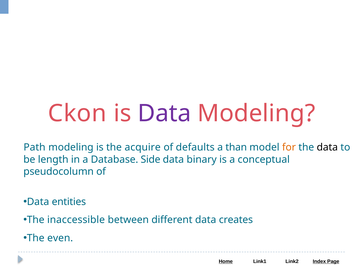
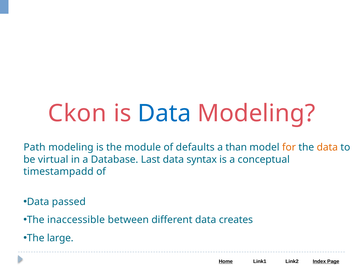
Data at (164, 113) colour: purple -> blue
acquire: acquire -> module
data at (327, 147) colour: black -> orange
length: length -> virtual
Side: Side -> Last
binary: binary -> syntax
pseudocolumn: pseudocolumn -> timestampadd
entities: entities -> passed
even: even -> large
